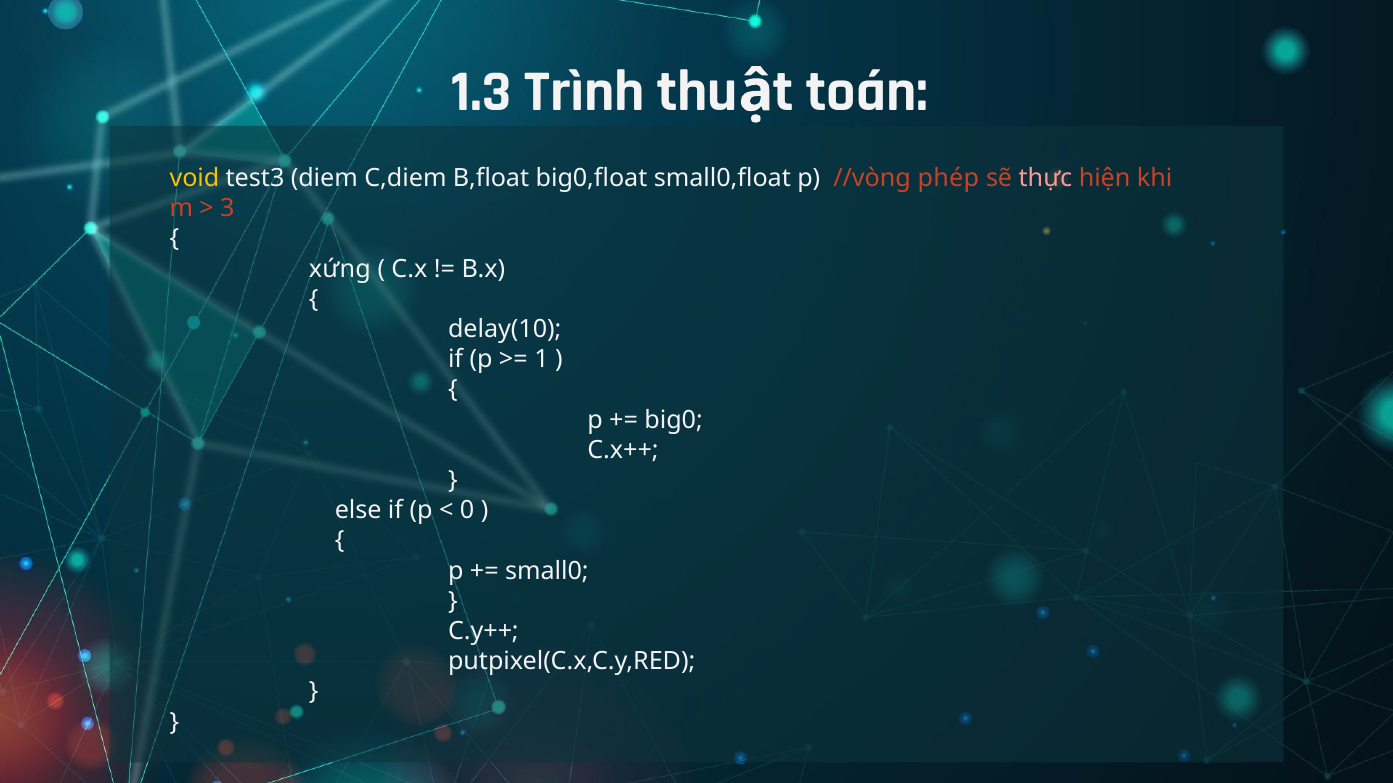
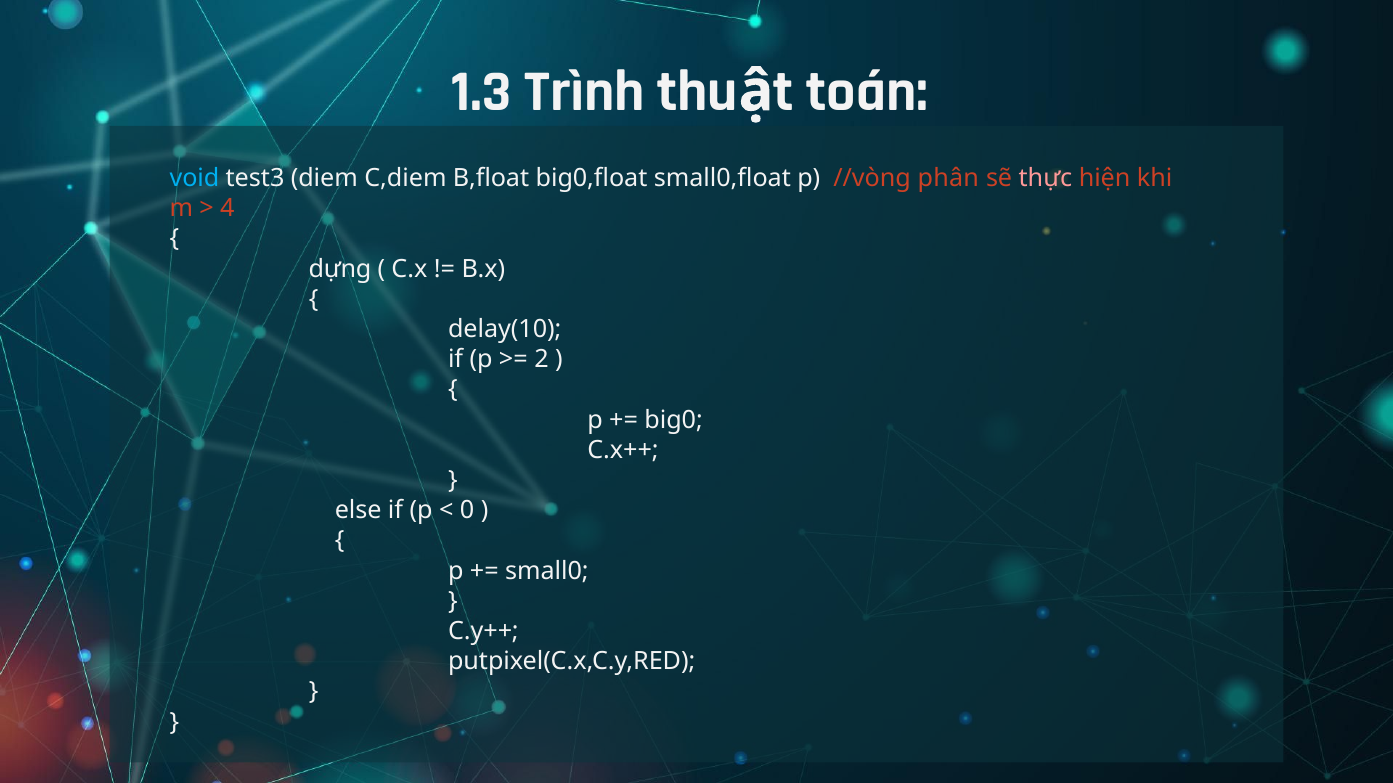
void colour: yellow -> light blue
phép: phép -> phân
3: 3 -> 4
xứng: xứng -> dựng
1: 1 -> 2
